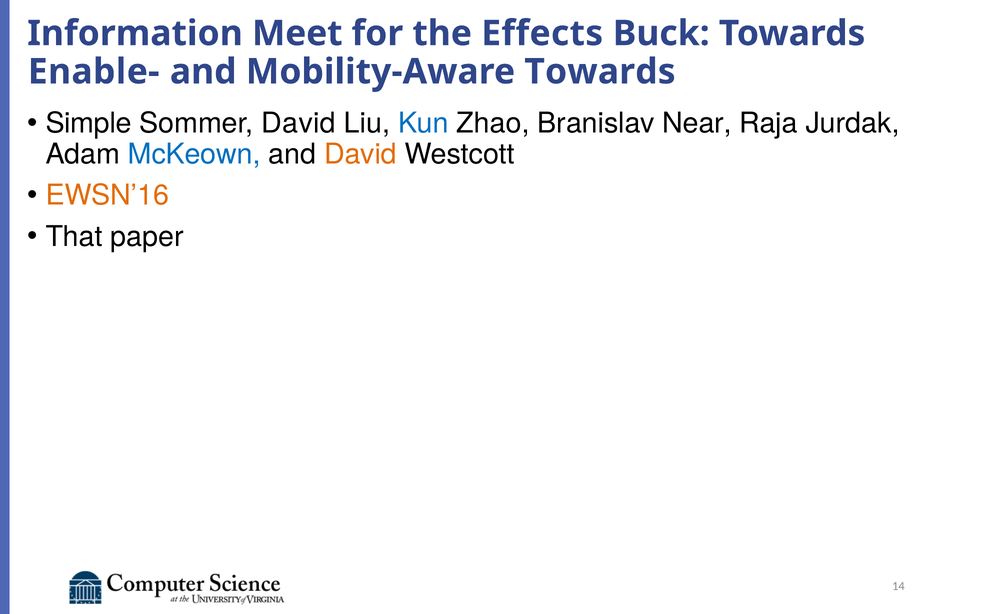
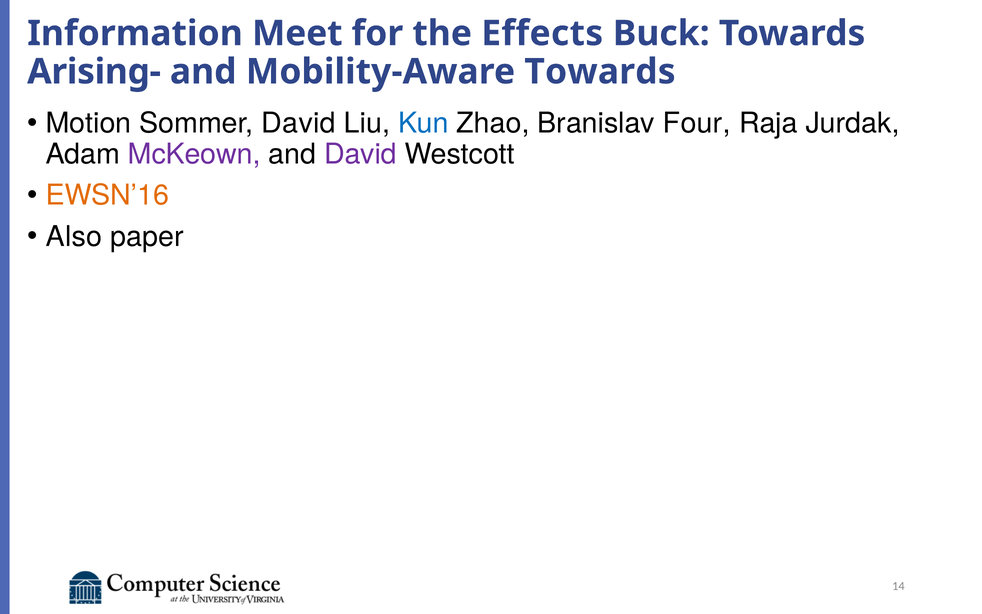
Enable-: Enable- -> Arising-
Simple: Simple -> Motion
Near: Near -> Four
McKeown colour: blue -> purple
David at (360, 154) colour: orange -> purple
That: That -> Also
